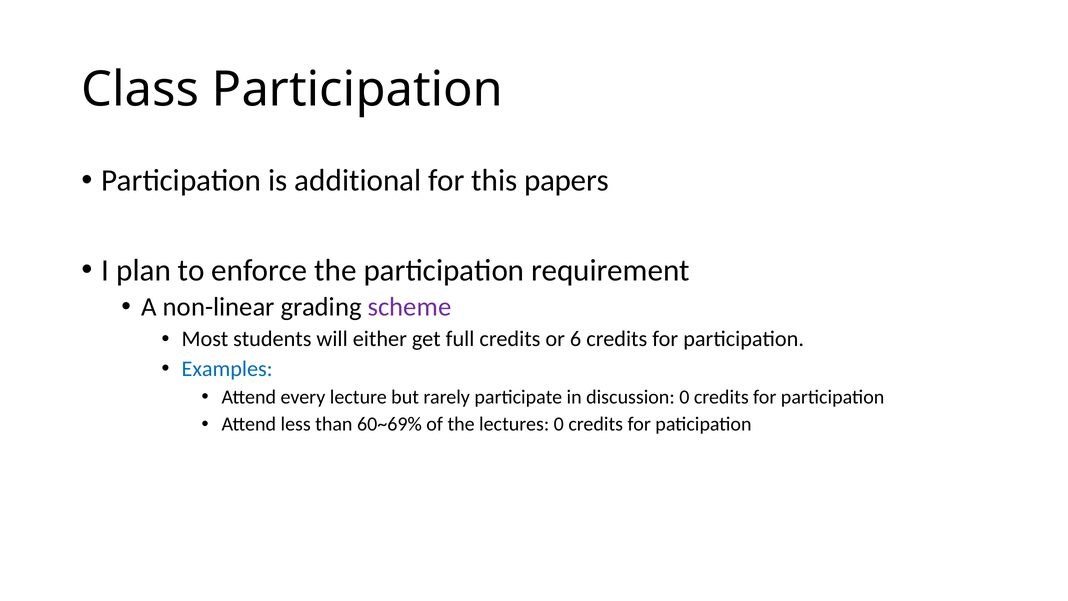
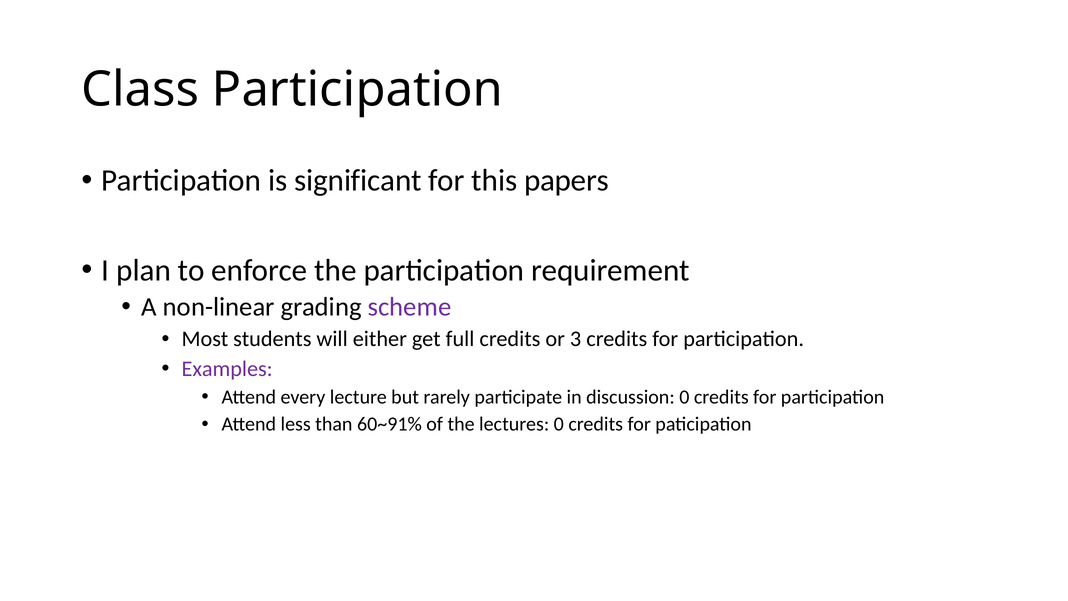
additional: additional -> significant
6: 6 -> 3
Examples colour: blue -> purple
60~69%: 60~69% -> 60~91%
